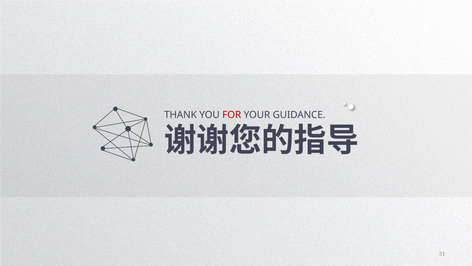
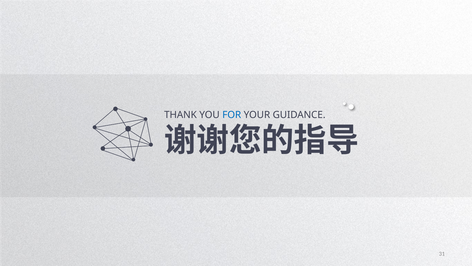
FOR colour: red -> blue
